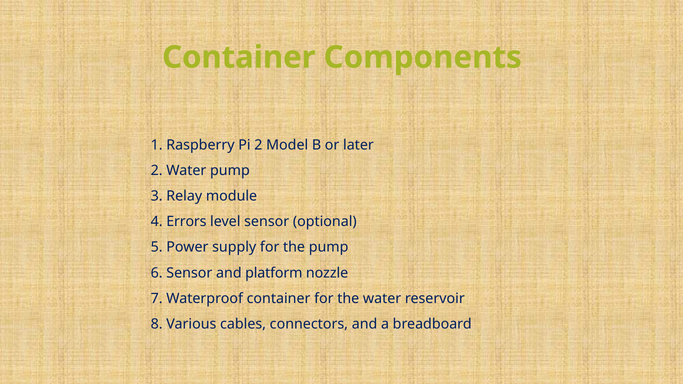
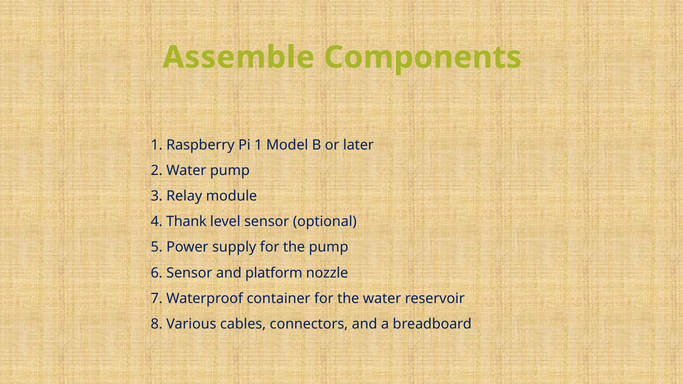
Container at (239, 57): Container -> Assemble
Pi 2: 2 -> 1
Errors: Errors -> Thank
